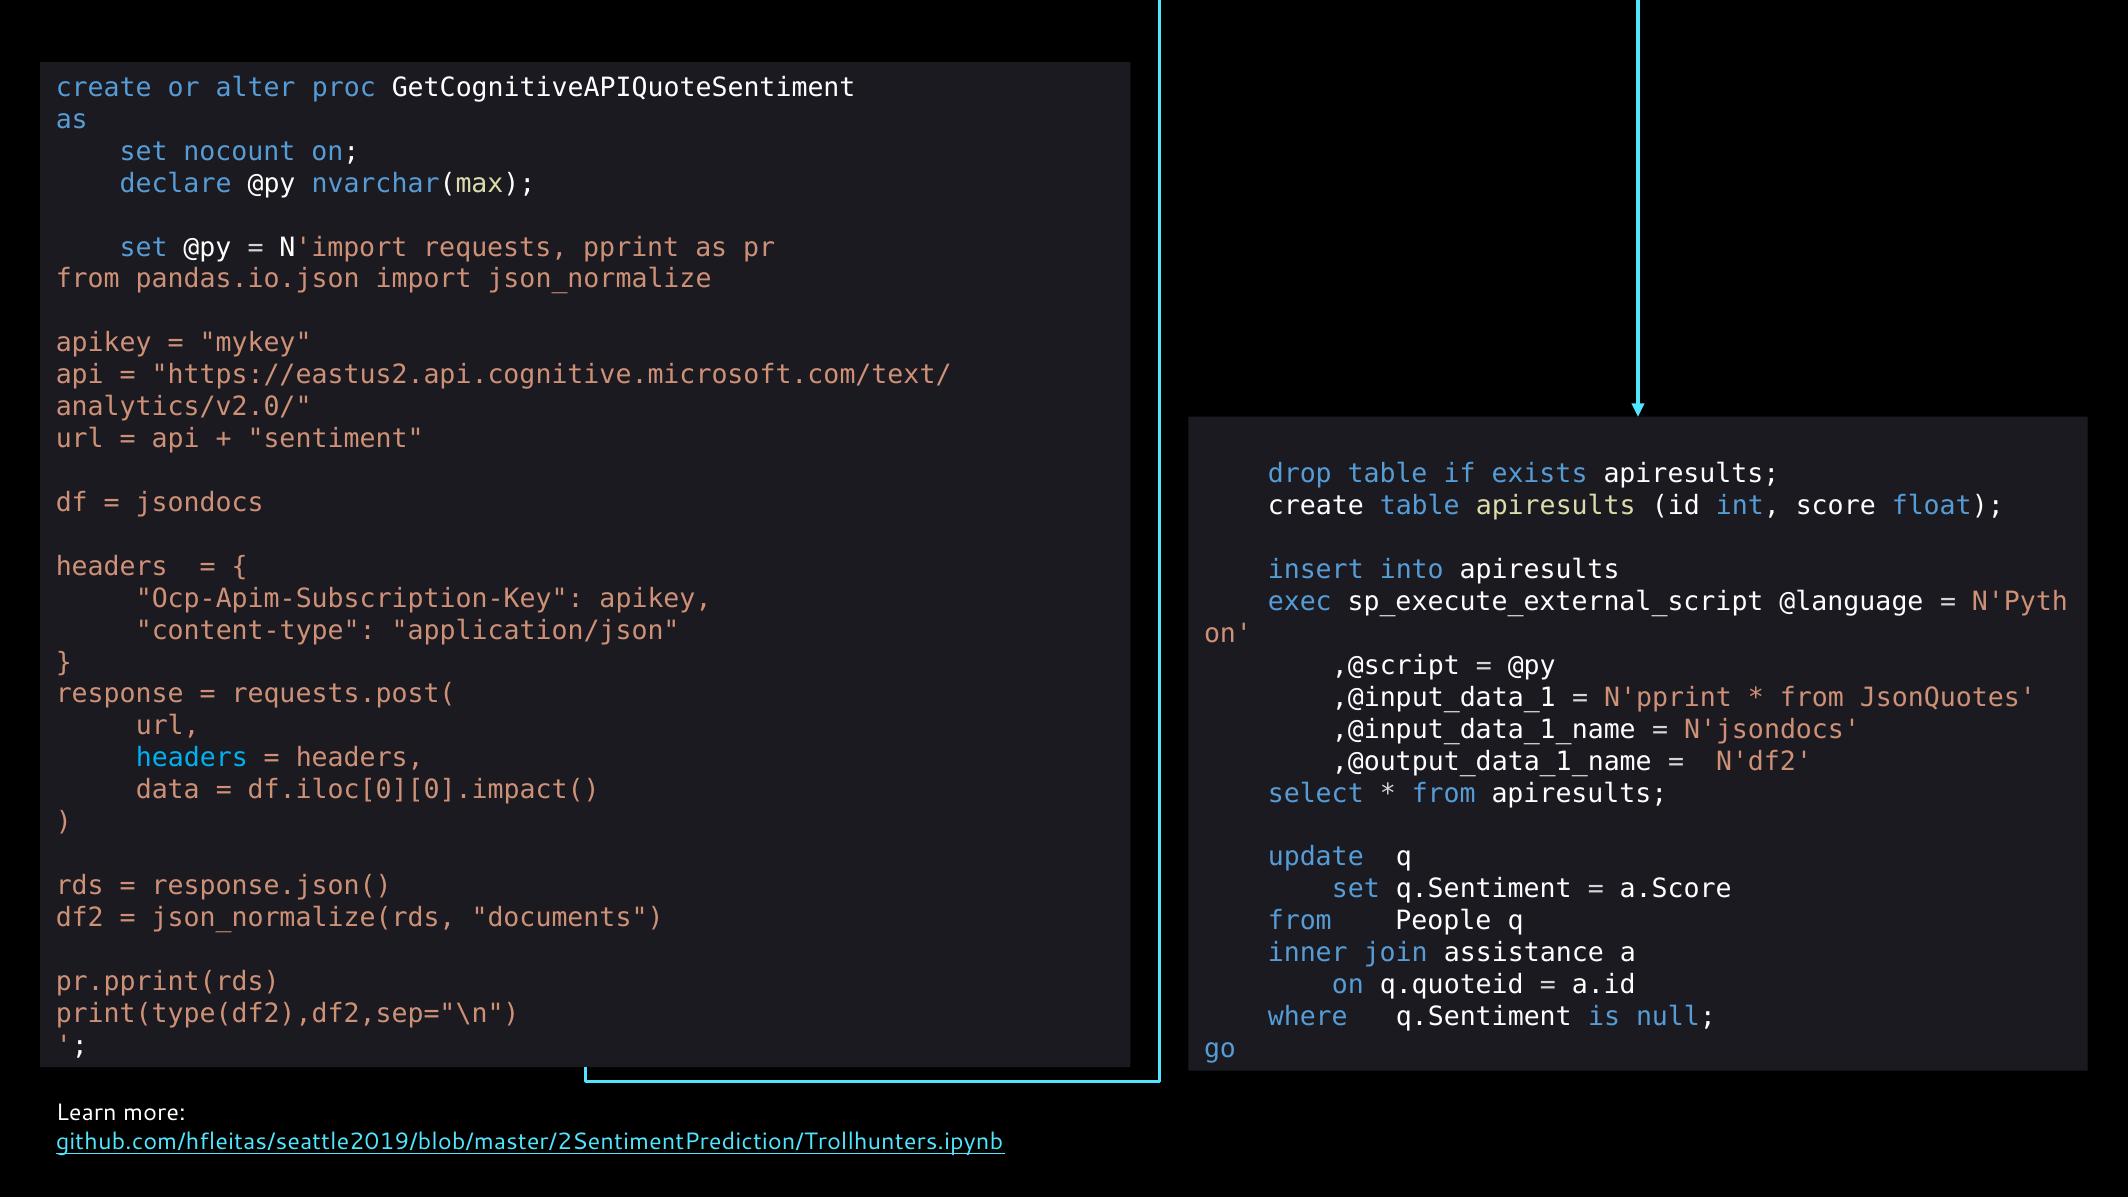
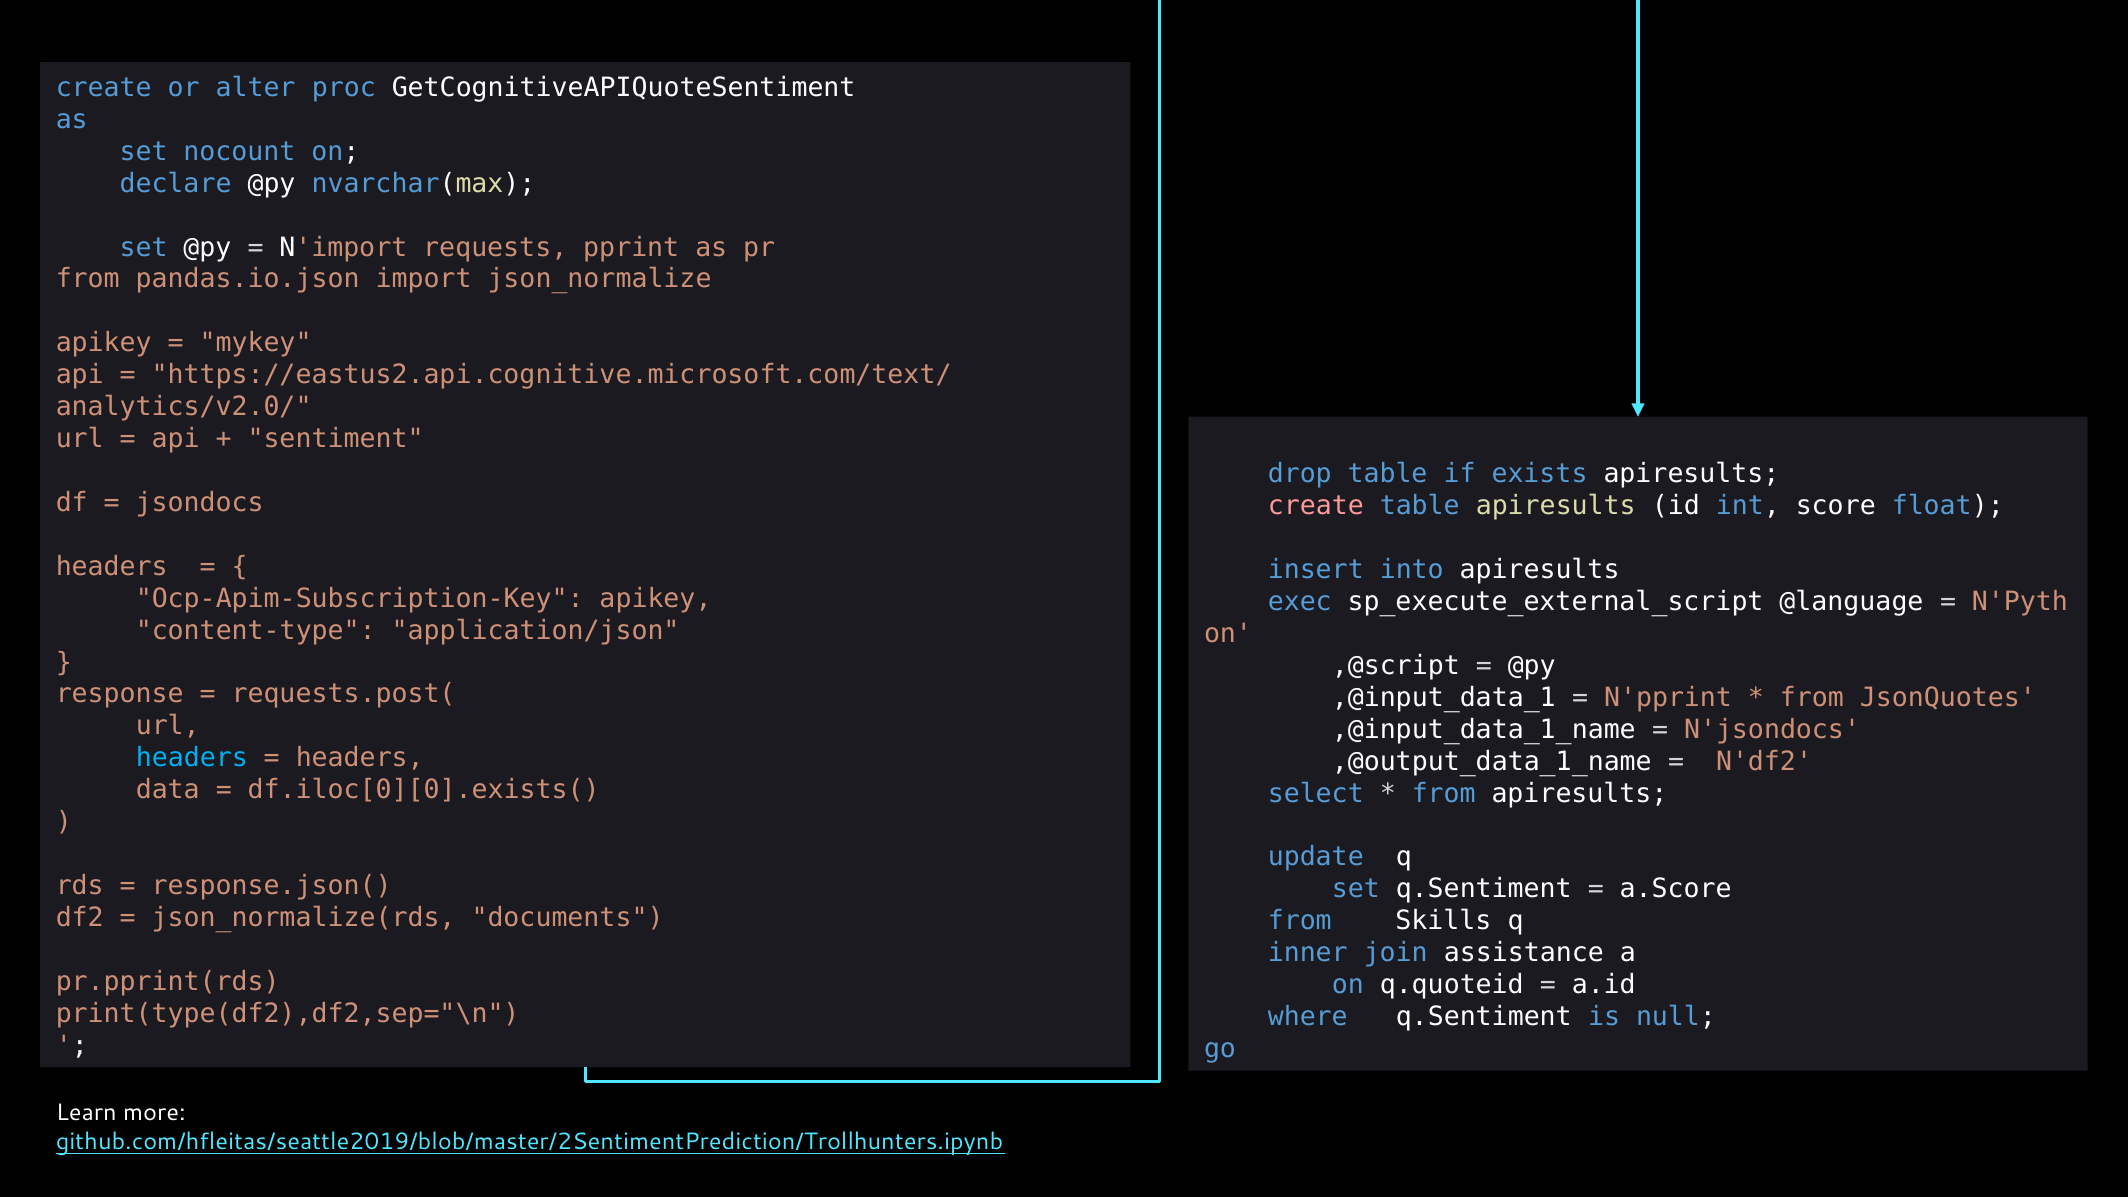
create at (1316, 506) colour: white -> pink
df.iloc[0][0].impact(: df.iloc[0][0].impact( -> df.iloc[0][0].exists(
People: People -> Skills
